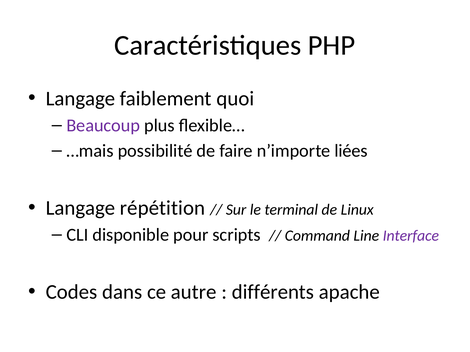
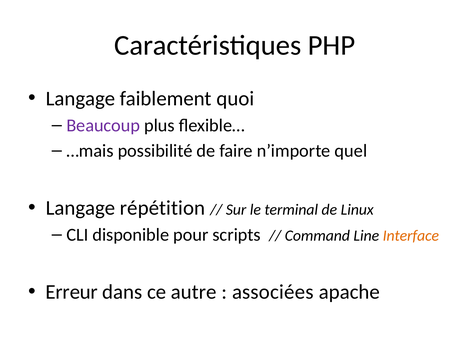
liées: liées -> quel
Interface colour: purple -> orange
Codes: Codes -> Erreur
différents: différents -> associées
